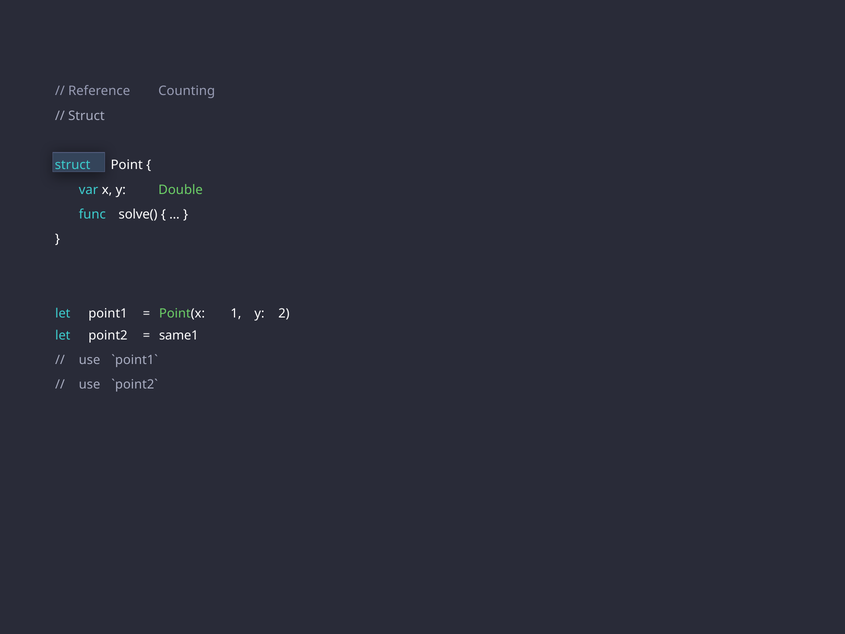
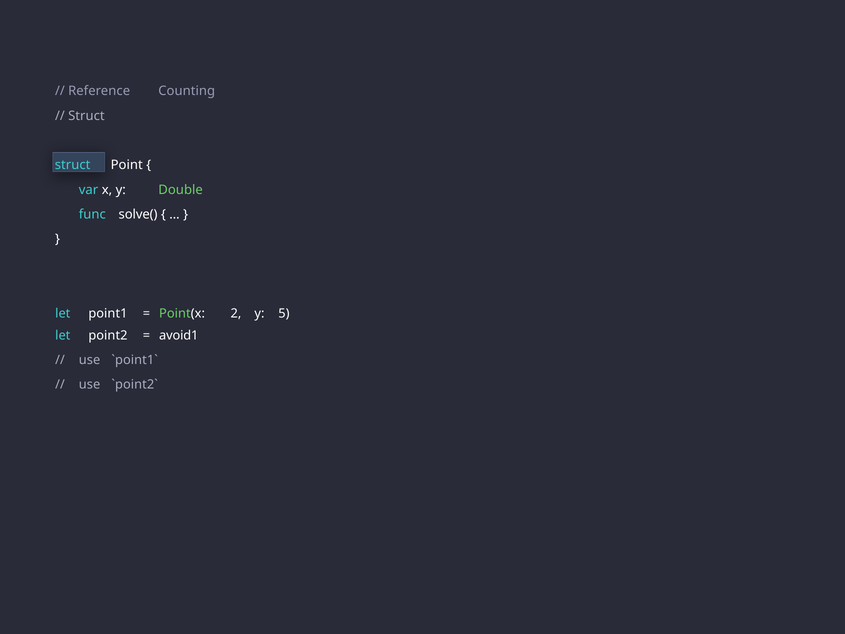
1: 1 -> 2
2: 2 -> 5
same1: same1 -> avoid1
